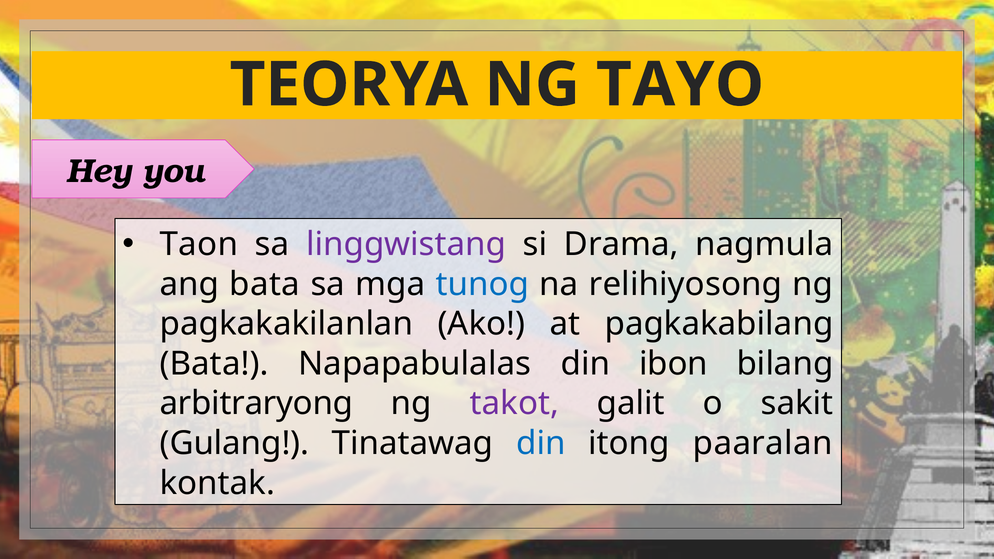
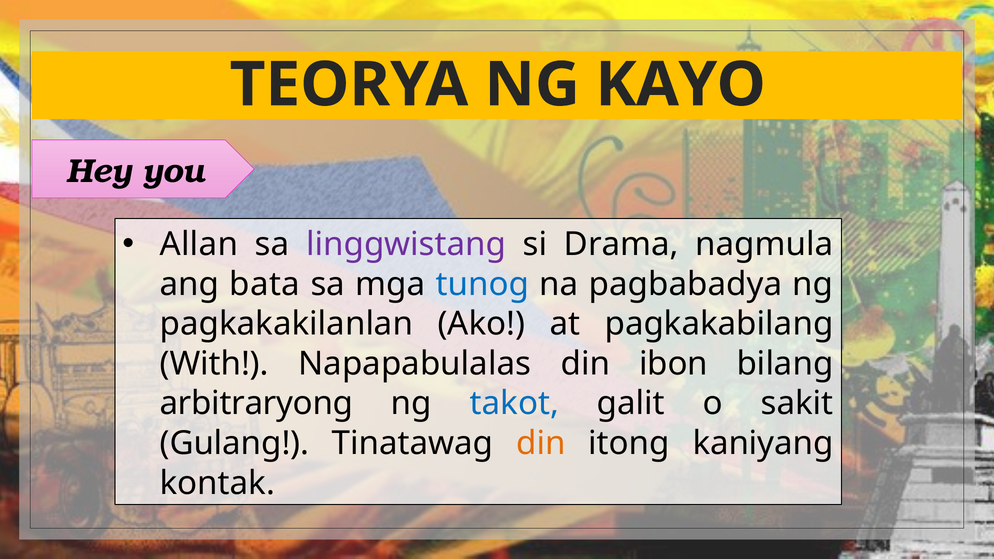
TAYO: TAYO -> KAYO
Taon: Taon -> Allan
relihiyosong: relihiyosong -> pagbabadya
Bata at (214, 364): Bata -> With
takot colour: purple -> blue
din at (541, 443) colour: blue -> orange
paaralan: paaralan -> kaniyang
